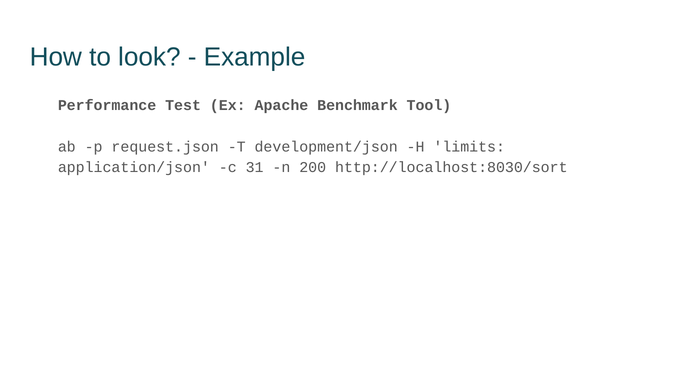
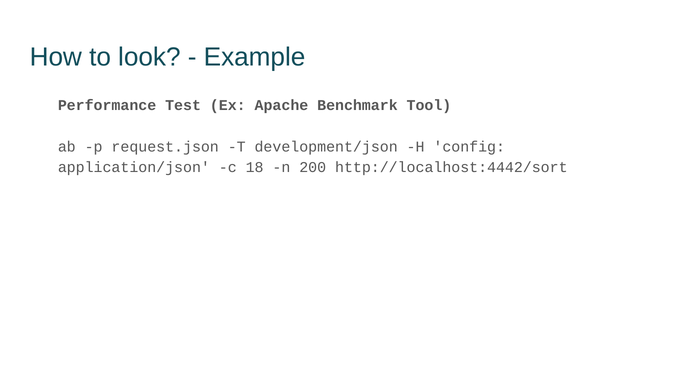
limits: limits -> config
31: 31 -> 18
http://localhost:8030/sort: http://localhost:8030/sort -> http://localhost:4442/sort
